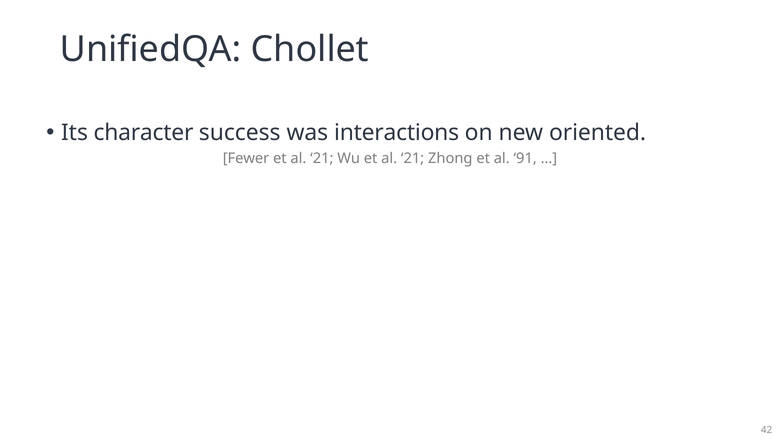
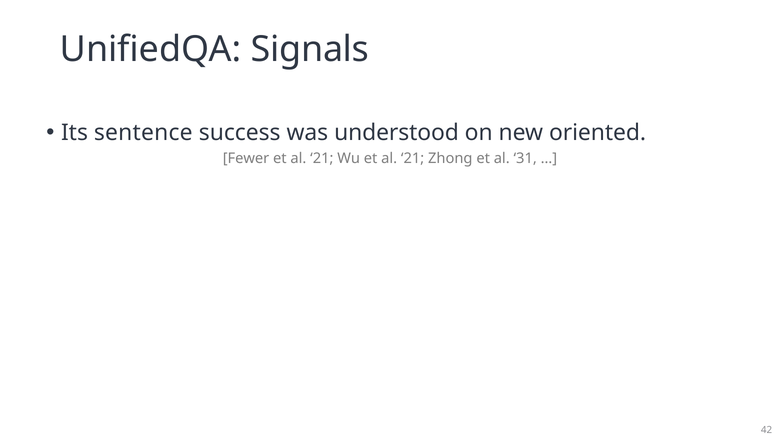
Chollet: Chollet -> Signals
character: character -> sentence
interactions: interactions -> understood
91: 91 -> 31
